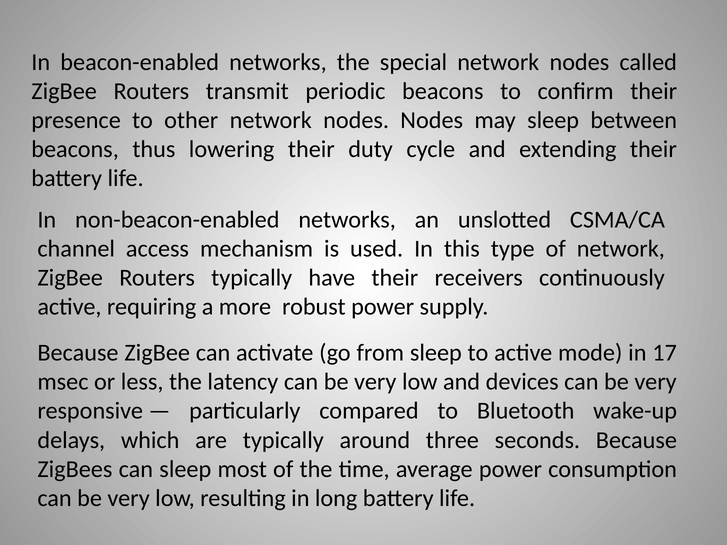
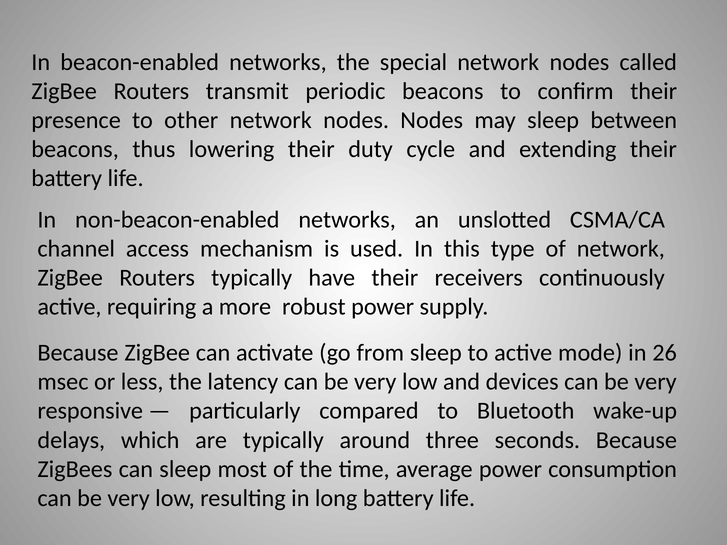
17: 17 -> 26
